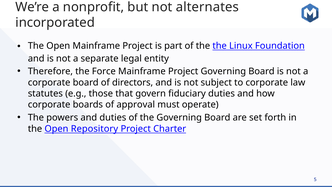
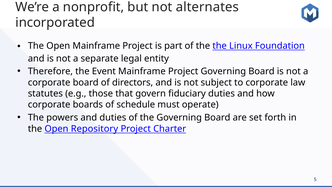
Force: Force -> Event
approval: approval -> schedule
